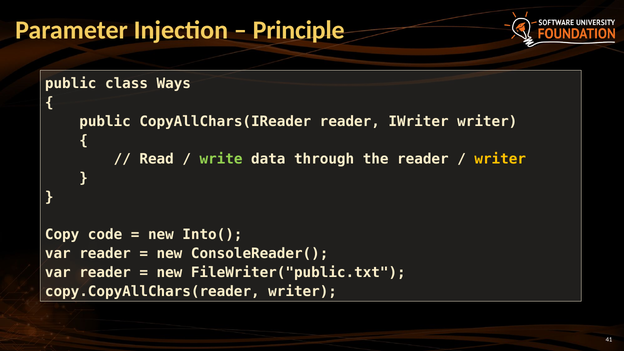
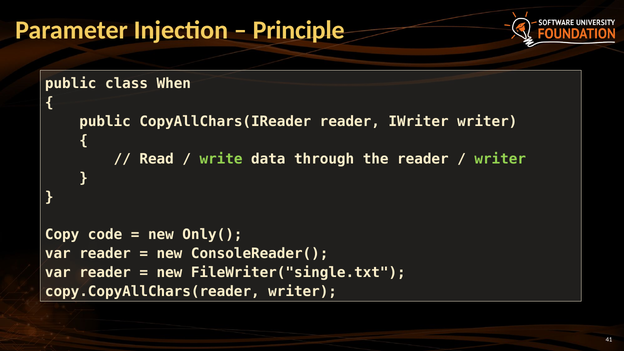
Ways: Ways -> When
writer at (500, 159) colour: yellow -> light green
Into(: Into( -> Only(
FileWriter("public.txt: FileWriter("public.txt -> FileWriter("single.txt
